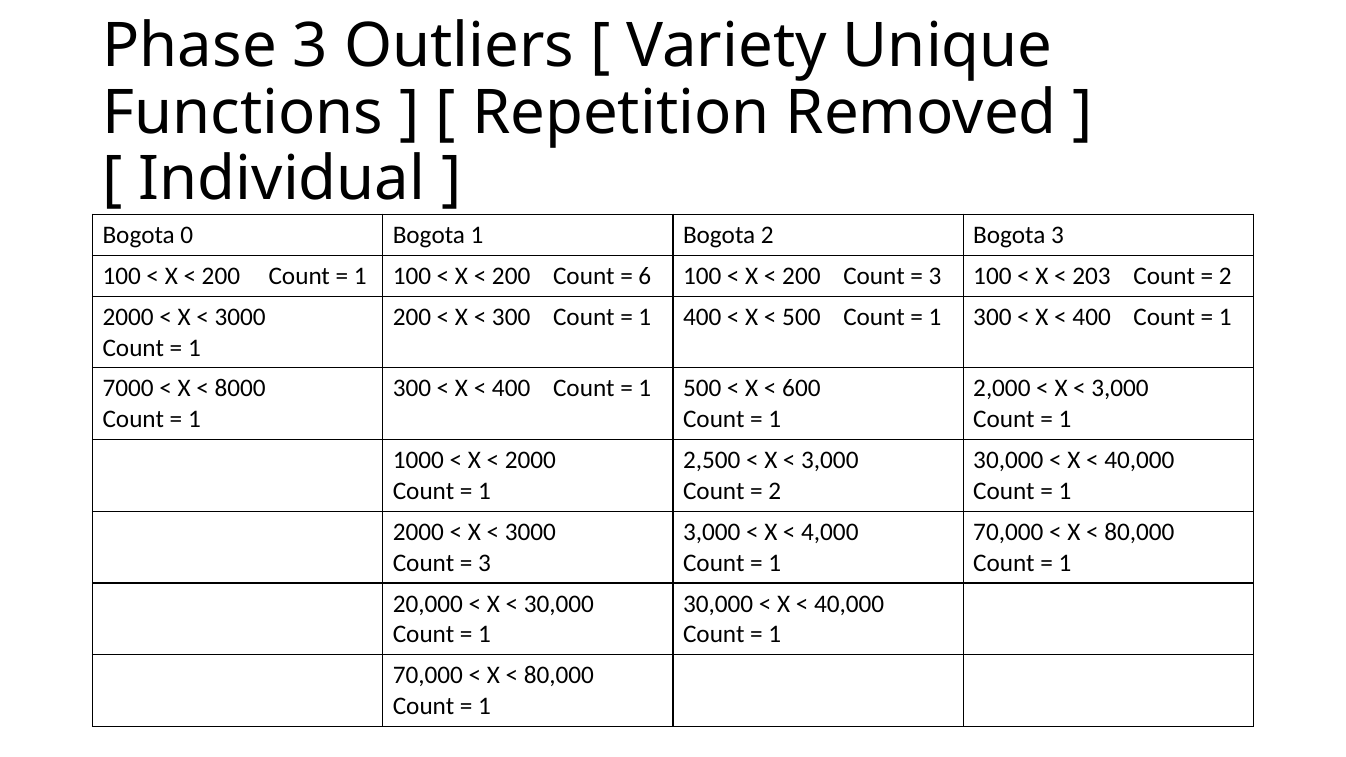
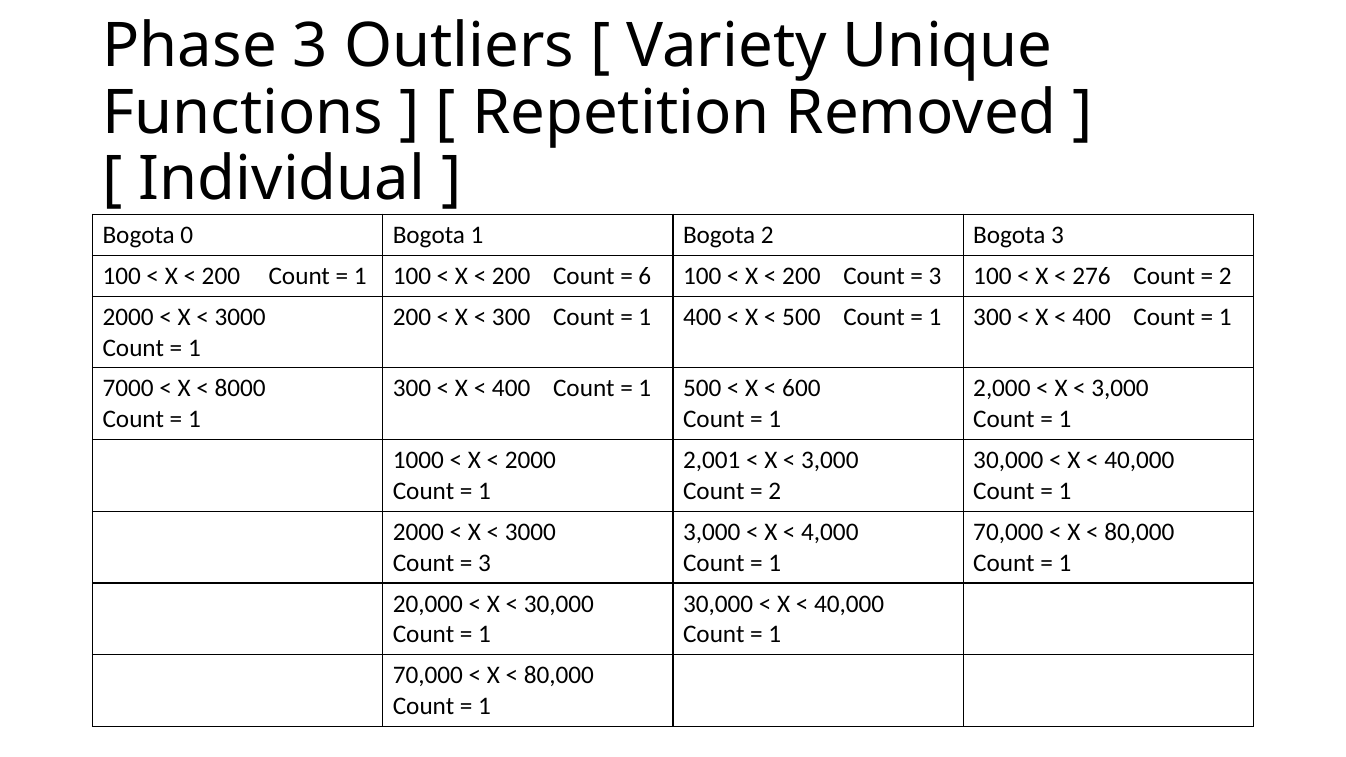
203: 203 -> 276
2,500: 2,500 -> 2,001
